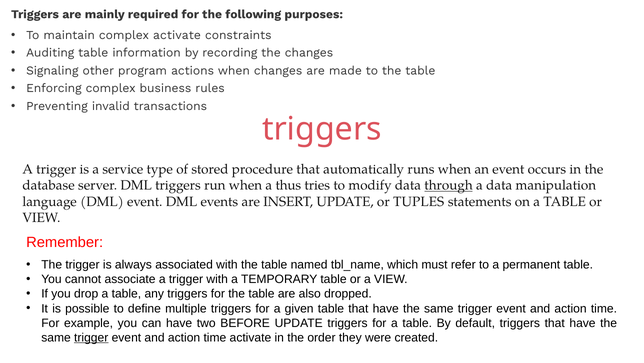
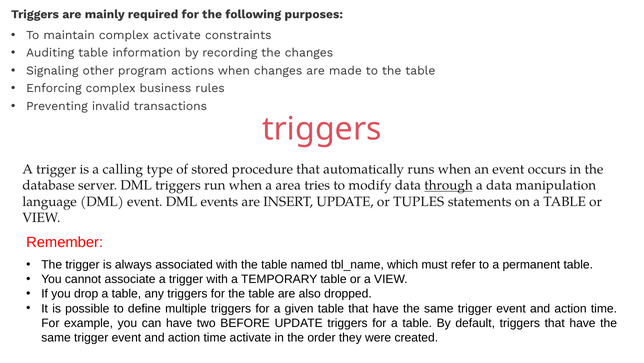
service: service -> calling
thus: thus -> area
trigger at (91, 337) underline: present -> none
